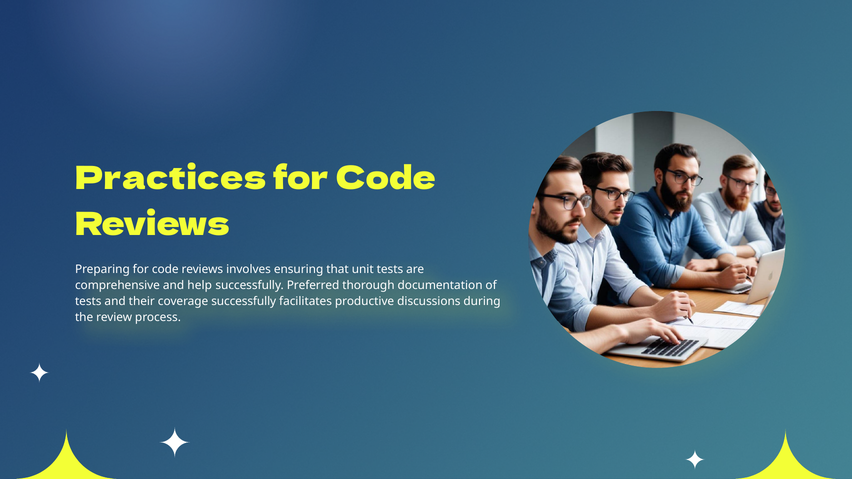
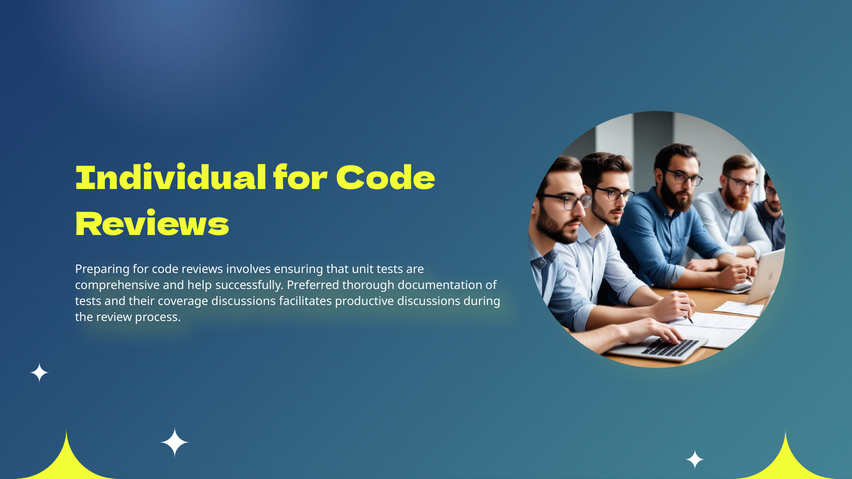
Practices: Practices -> Individual
coverage successfully: successfully -> discussions
